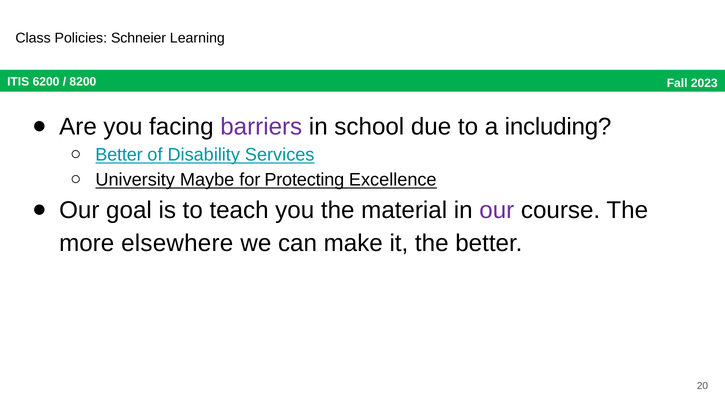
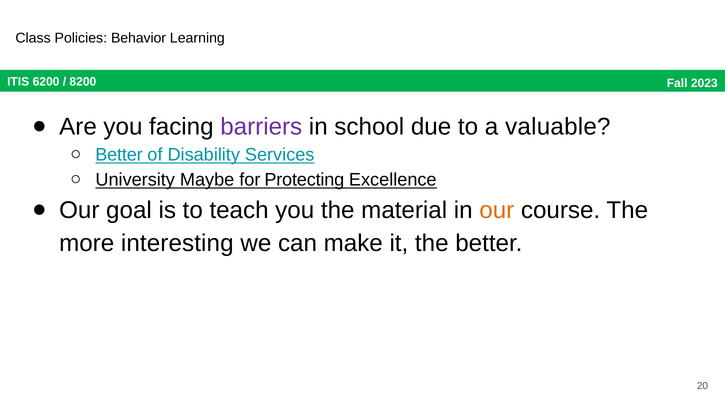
Schneier: Schneier -> Behavior
including: including -> valuable
our at (497, 210) colour: purple -> orange
elsewhere: elsewhere -> interesting
